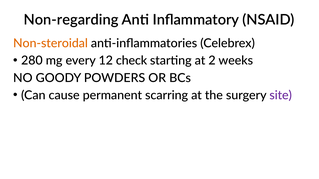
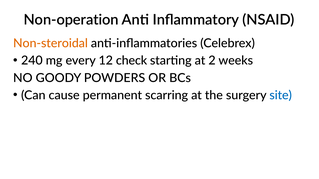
Non-regarding: Non-regarding -> Non-operation
280: 280 -> 240
site colour: purple -> blue
